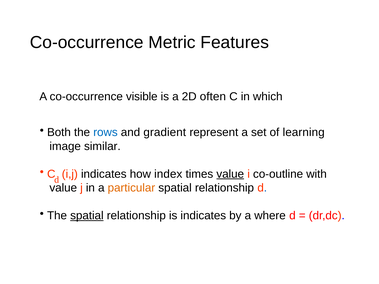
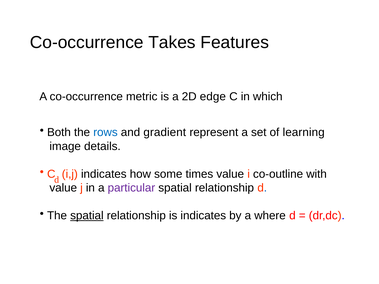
Metric: Metric -> Takes
visible: visible -> metric
often: often -> edge
similar: similar -> details
index: index -> some
value at (230, 174) underline: present -> none
particular colour: orange -> purple
